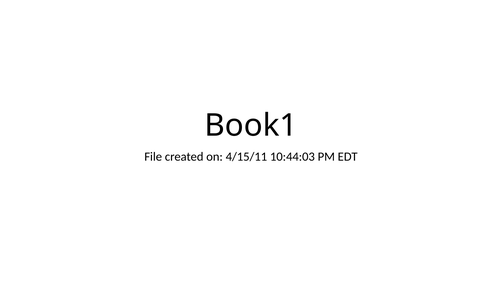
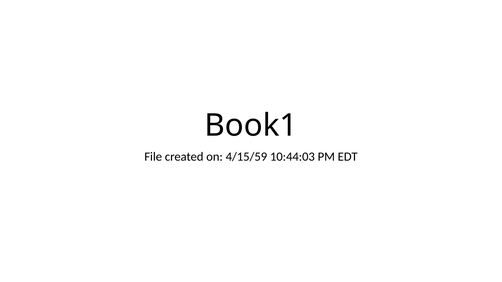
4/15/11: 4/15/11 -> 4/15/59
